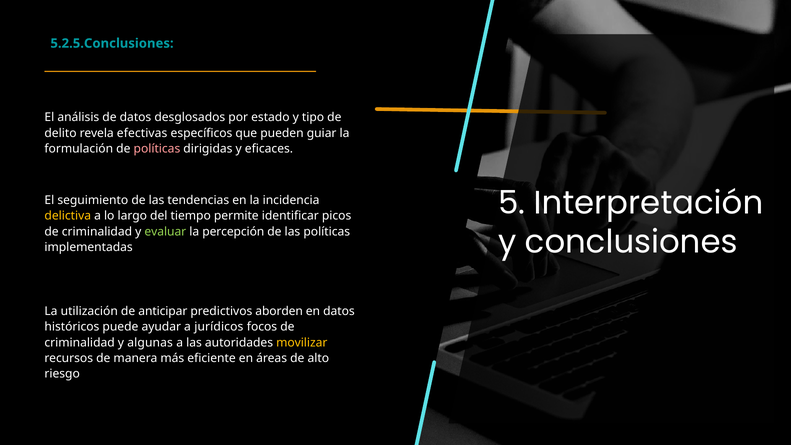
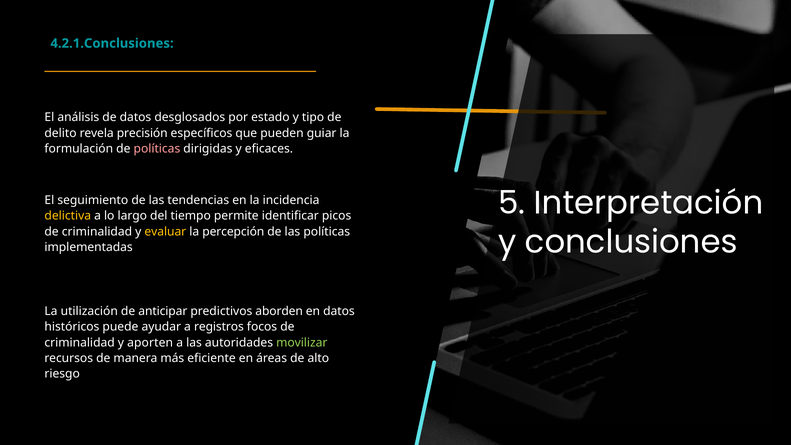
5.2.5.Conclusiones: 5.2.5.Conclusiones -> 4.2.1.Conclusiones
efectivas: efectivas -> precisión
evaluar colour: light green -> yellow
jurídicos: jurídicos -> registros
algunas: algunas -> aporten
movilizar colour: yellow -> light green
